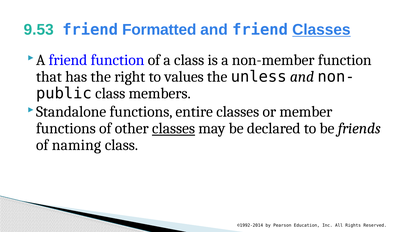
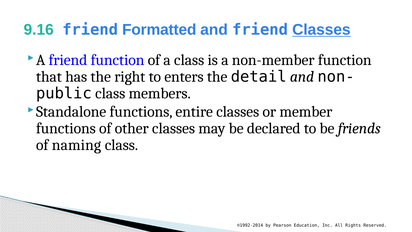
9.53: 9.53 -> 9.16
values: values -> enters
unless: unless -> detail
classes at (174, 128) underline: present -> none
